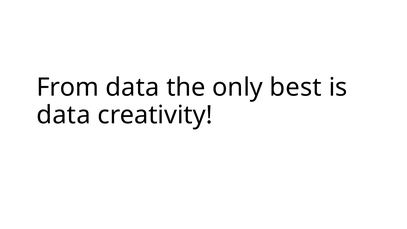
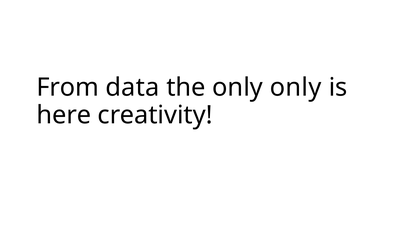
only best: best -> only
data at (64, 115): data -> here
